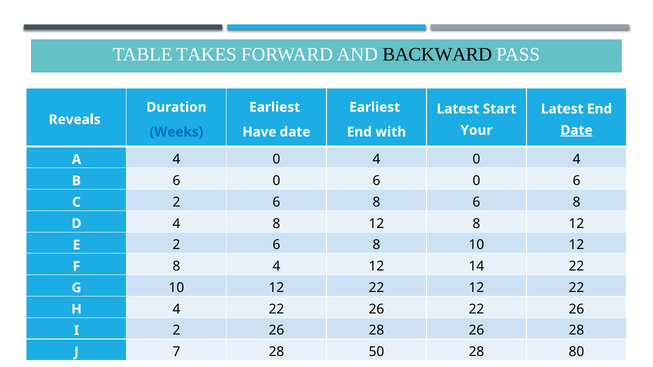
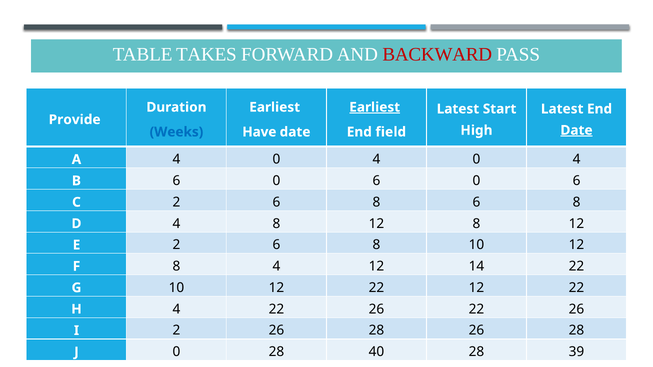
BACKWARD colour: black -> red
Earliest at (375, 107) underline: none -> present
Reveals: Reveals -> Provide
Your: Your -> High
with: with -> field
J 7: 7 -> 0
50: 50 -> 40
80: 80 -> 39
